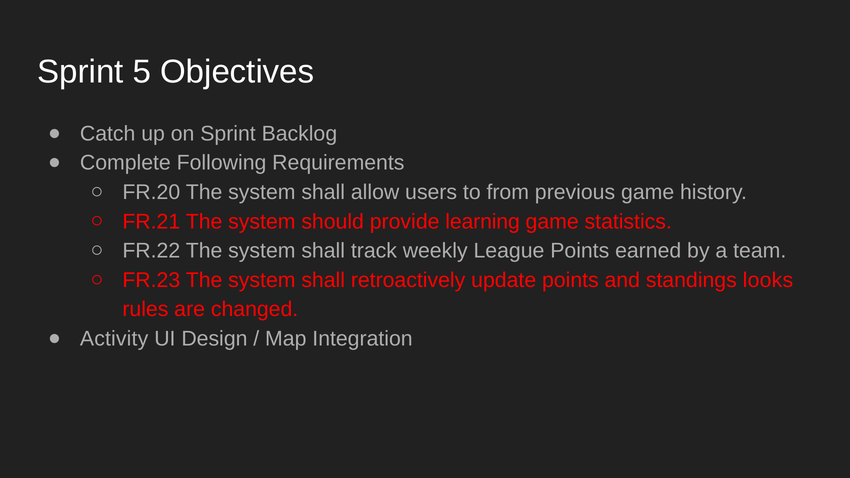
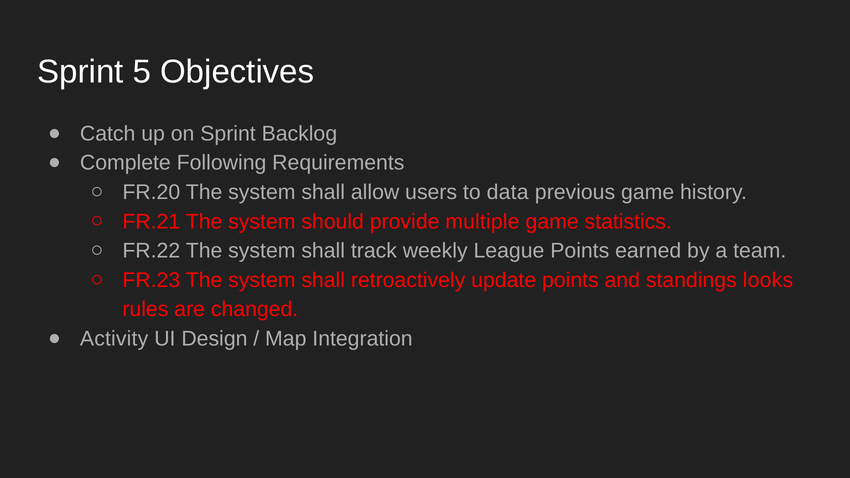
from: from -> data
learning: learning -> multiple
